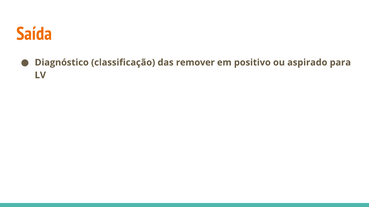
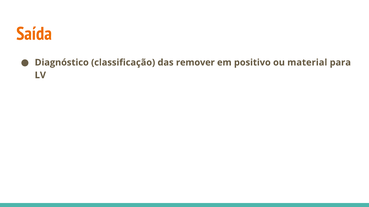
aspirado: aspirado -> material
